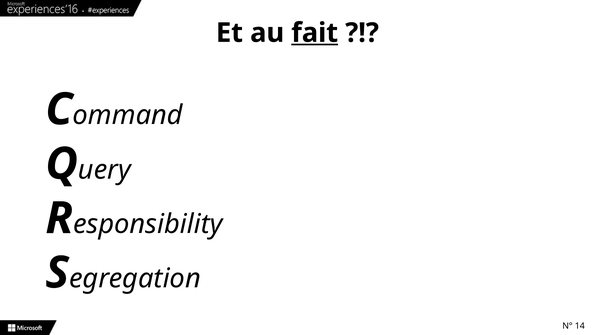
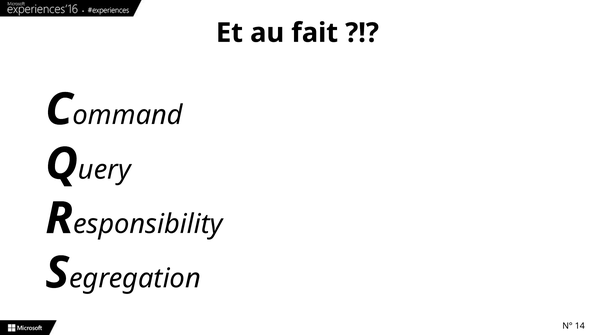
fait underline: present -> none
